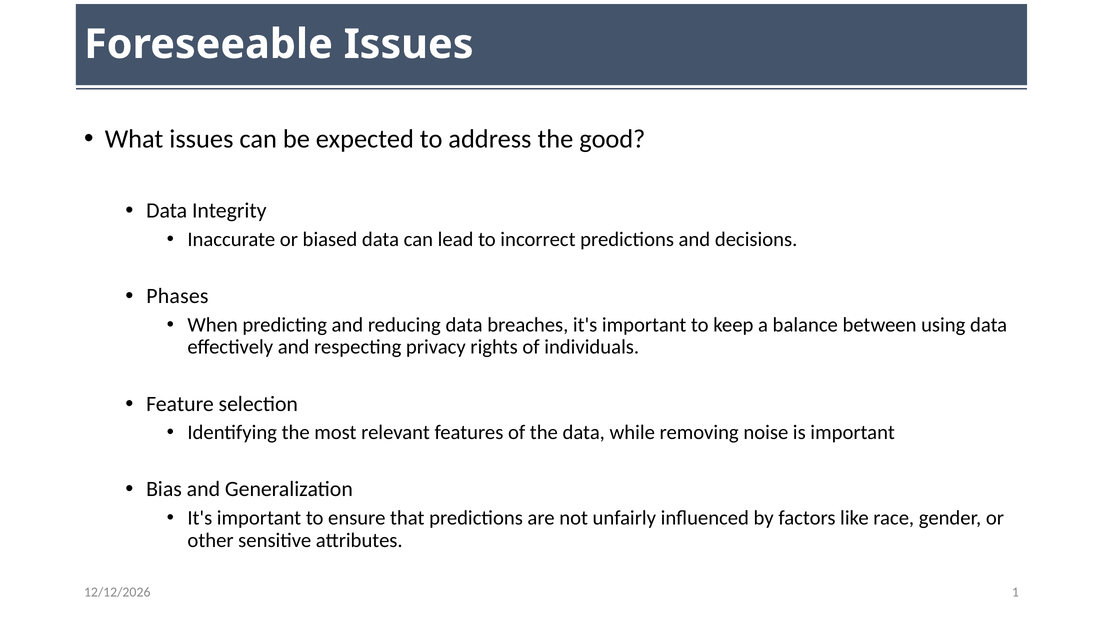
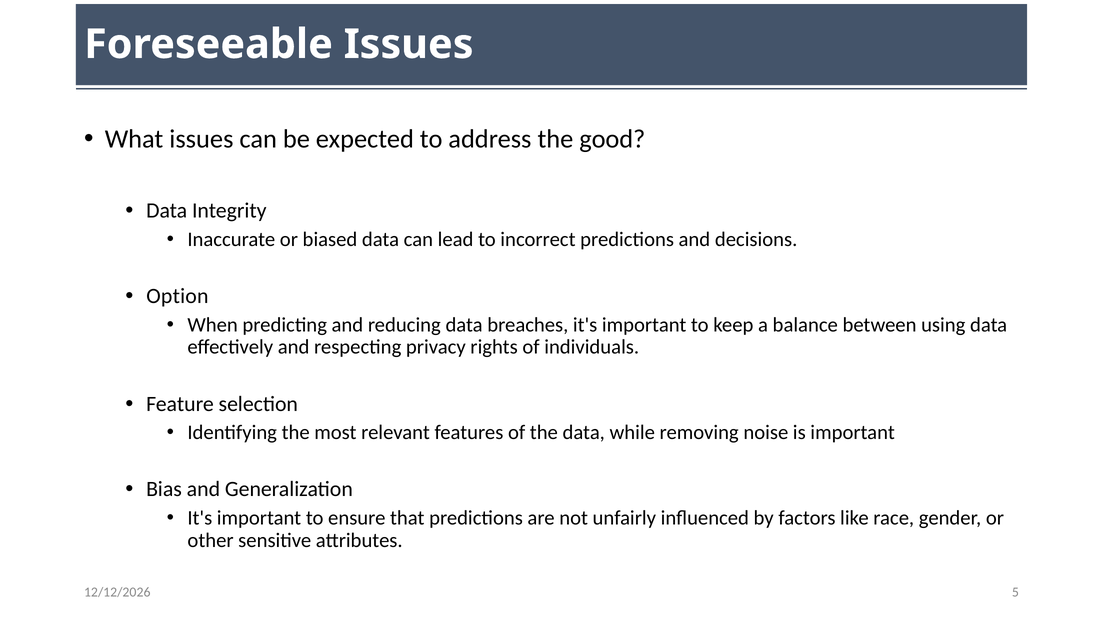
Phases: Phases -> Option
1: 1 -> 5
